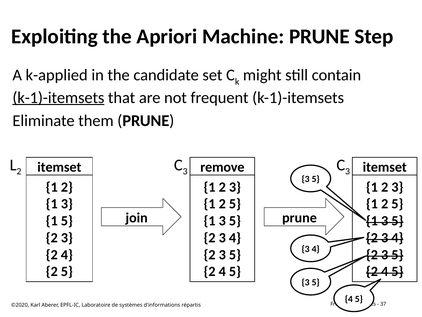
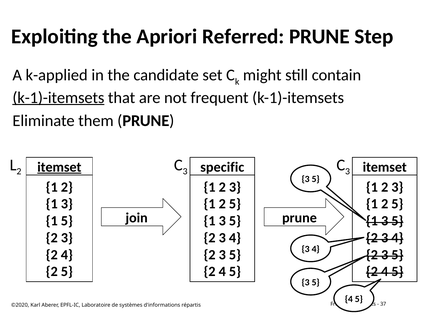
Machine: Machine -> Referred
itemset at (59, 167) underline: none -> present
remove: remove -> specific
